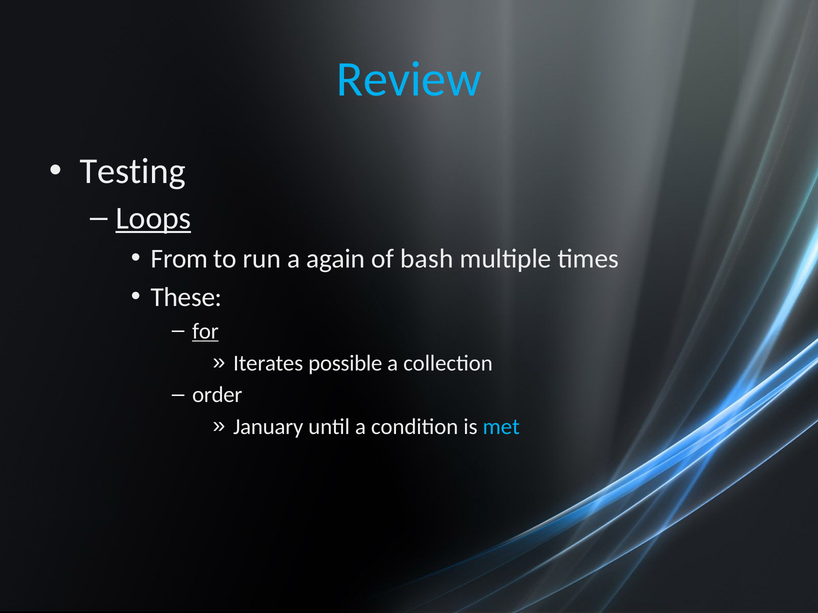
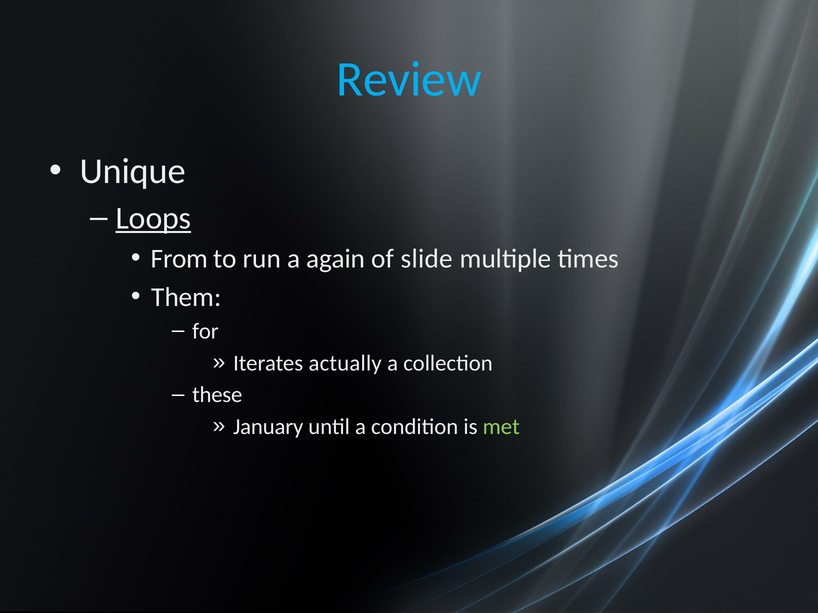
Testing: Testing -> Unique
bash: bash -> slide
These: These -> Them
for underline: present -> none
possible: possible -> actually
order: order -> these
met colour: light blue -> light green
